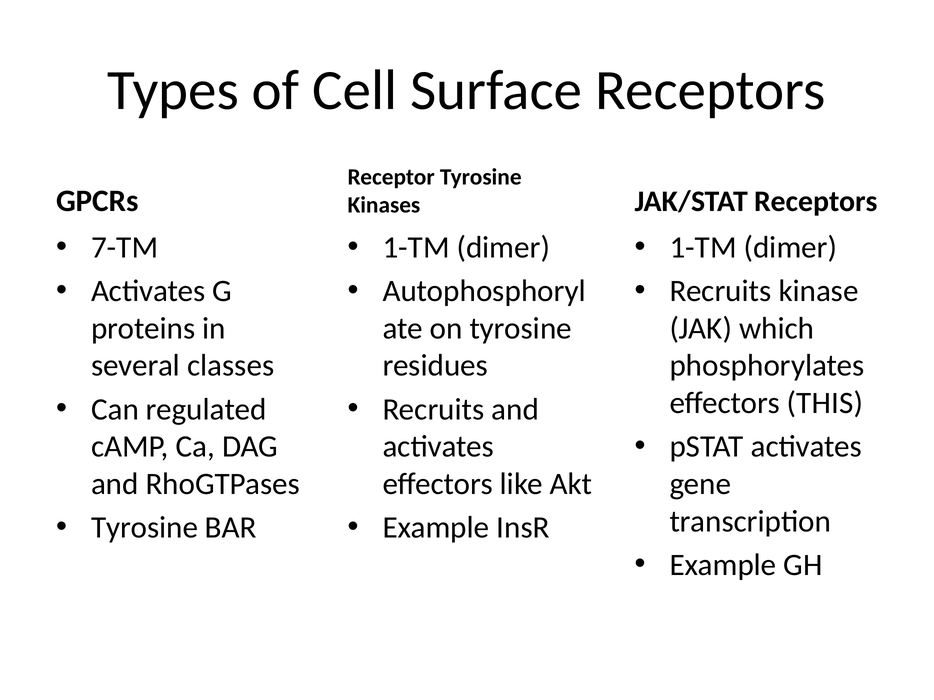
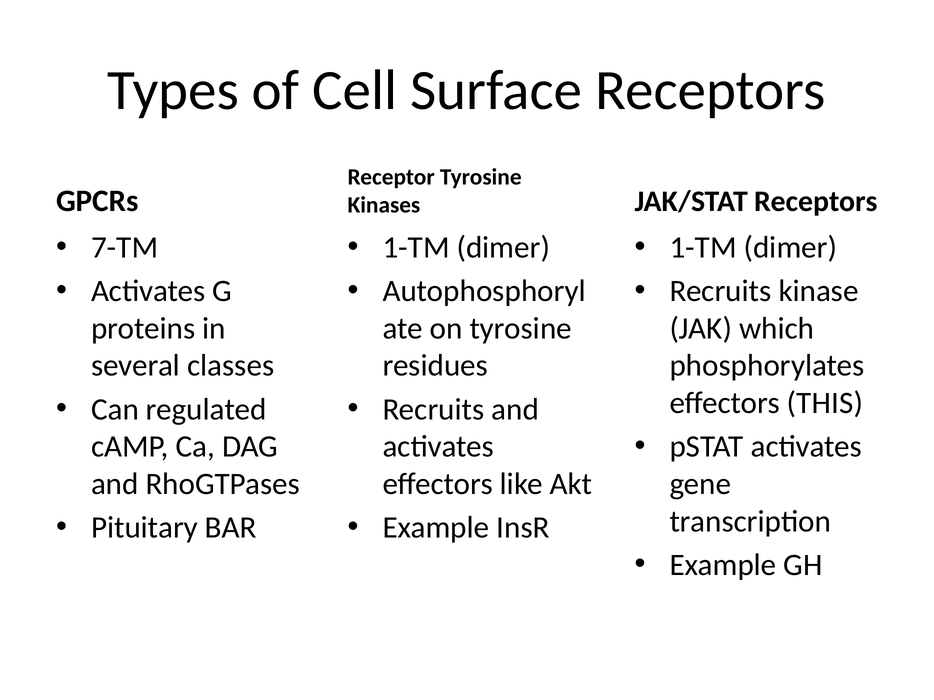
Tyrosine at (145, 528): Tyrosine -> Pituitary
